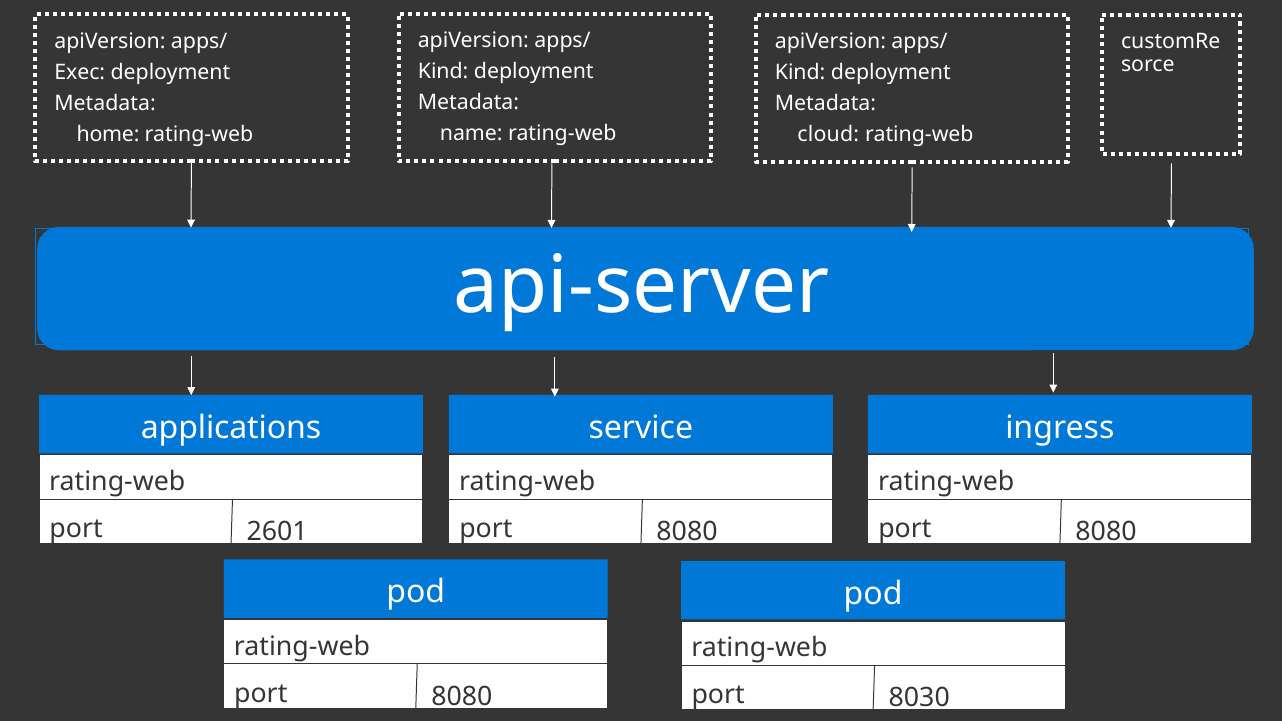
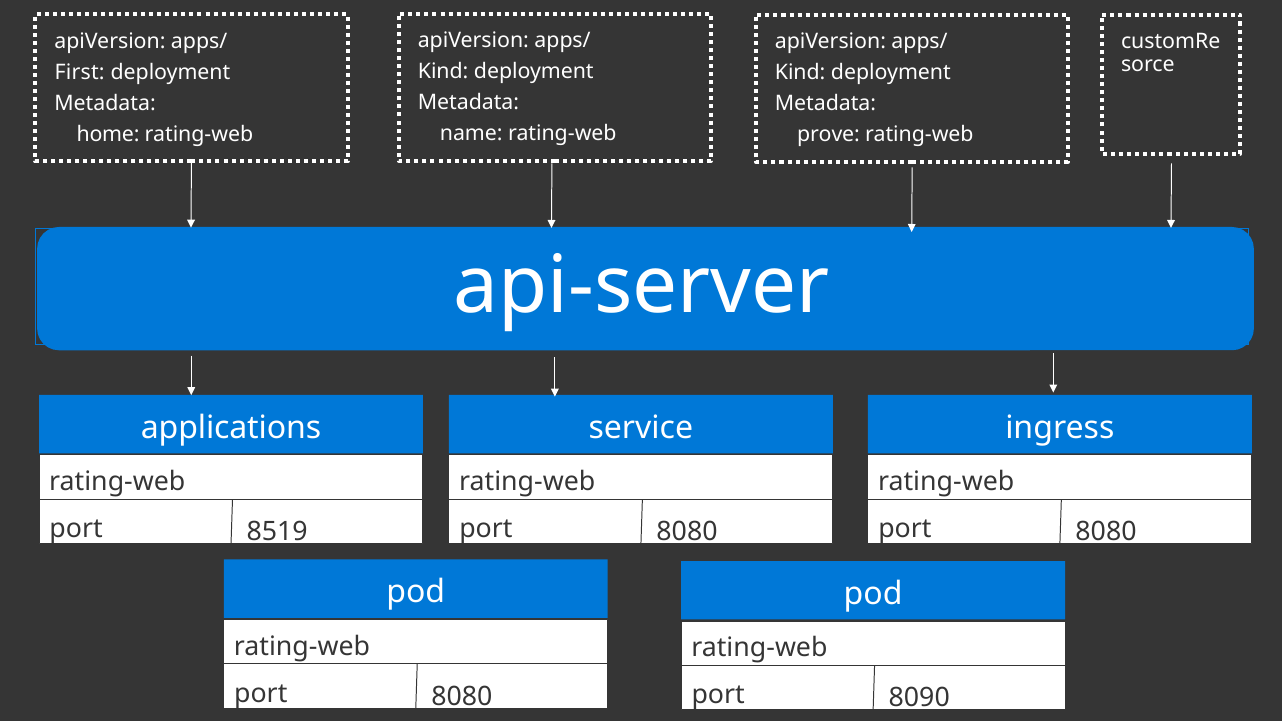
Exec: Exec -> First
cloud: cloud -> prove
2601: 2601 -> 8519
8030: 8030 -> 8090
